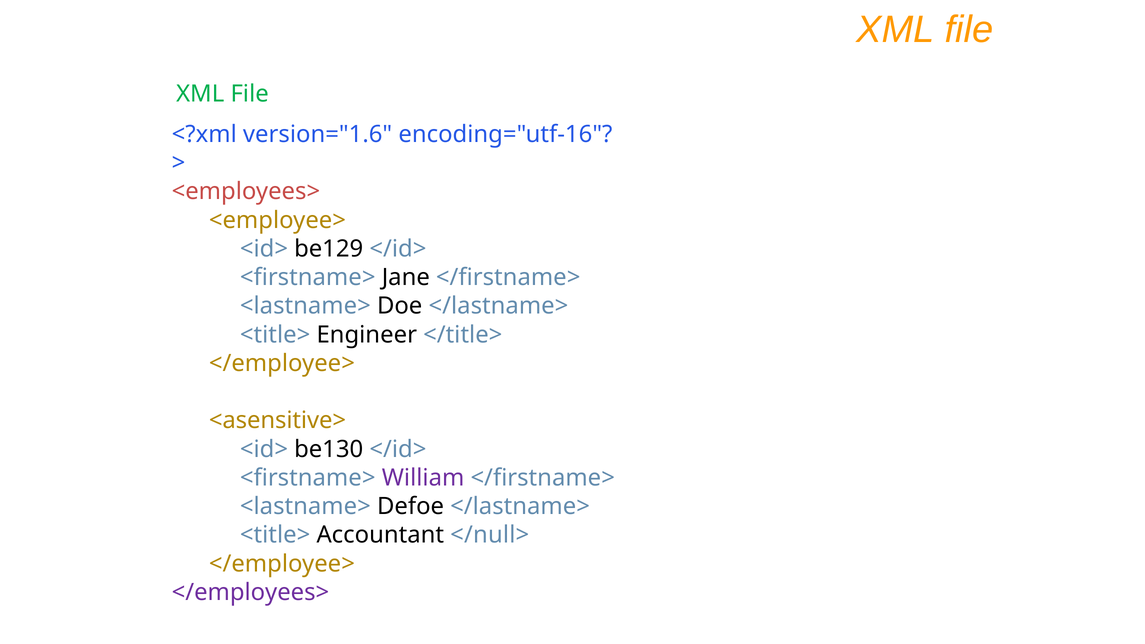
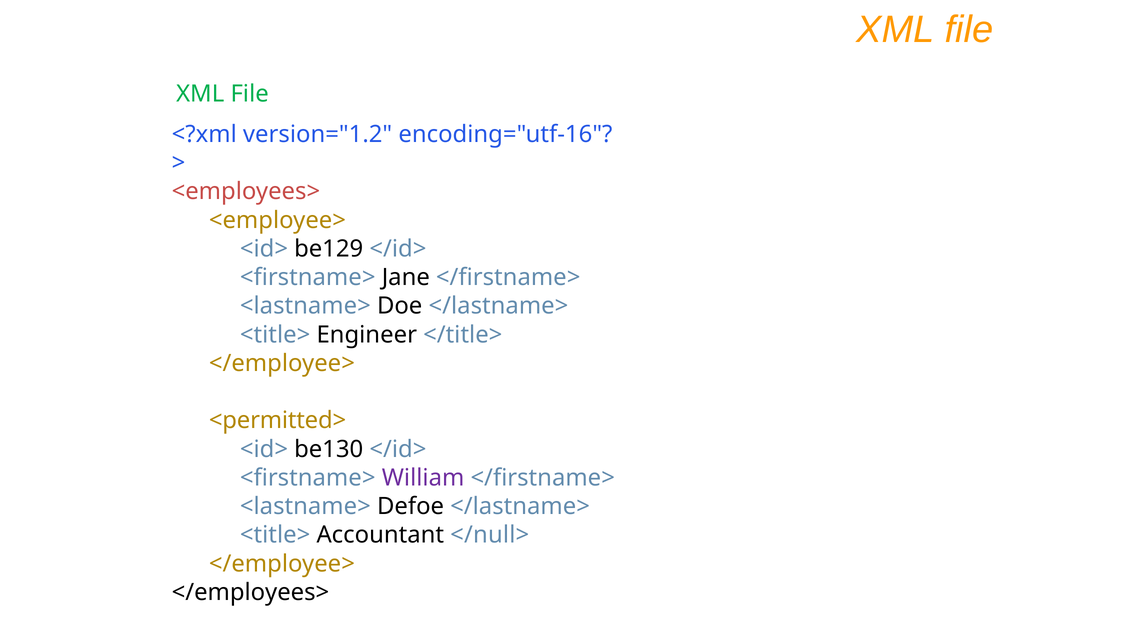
version="1.6: version="1.6 -> version="1.2
<asensitive>: <asensitive> -> <permitted>
</employees> colour: purple -> black
